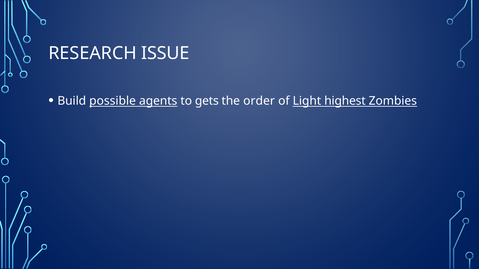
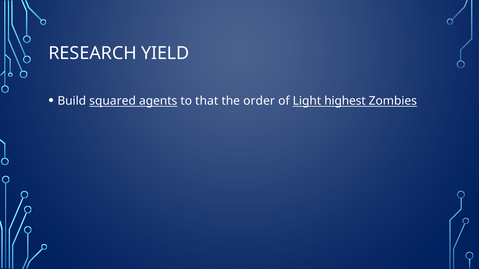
ISSUE: ISSUE -> YIELD
possible: possible -> squared
gets: gets -> that
